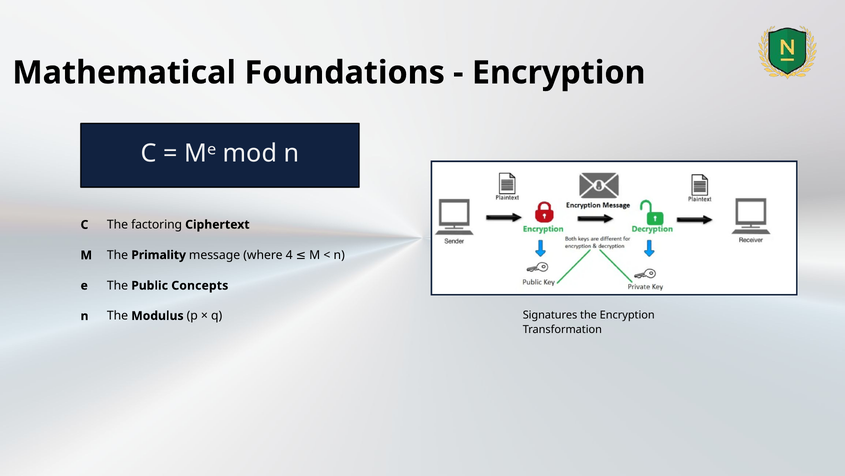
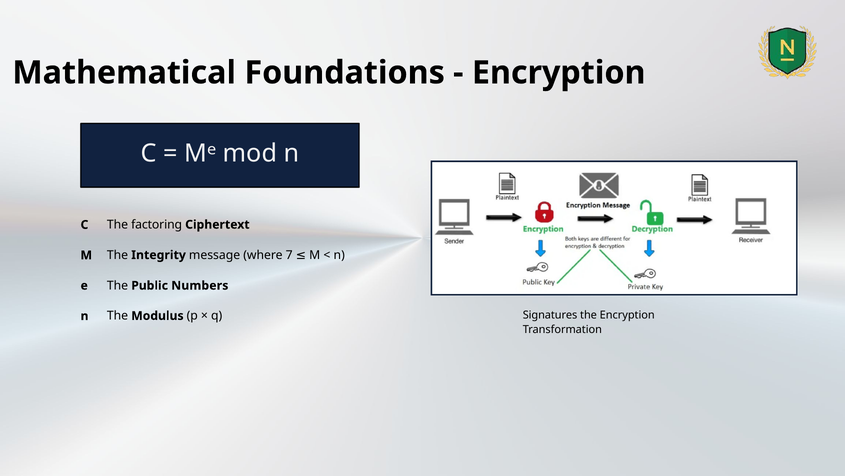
Primality: Primality -> Integrity
4: 4 -> 7
Concepts: Concepts -> Numbers
